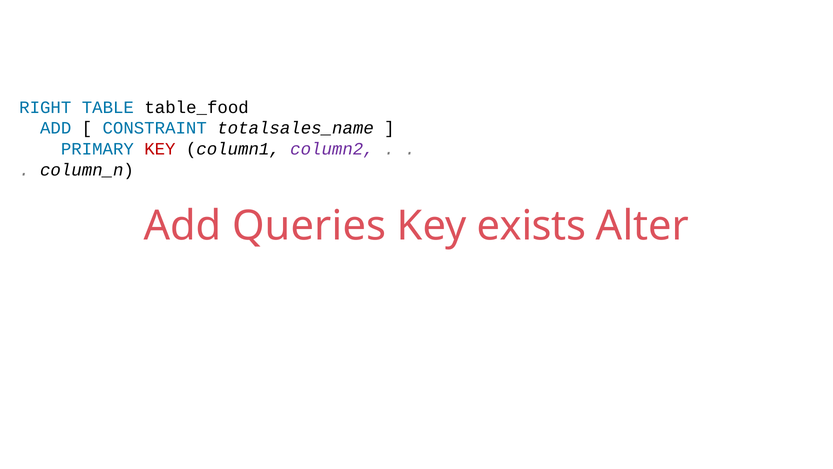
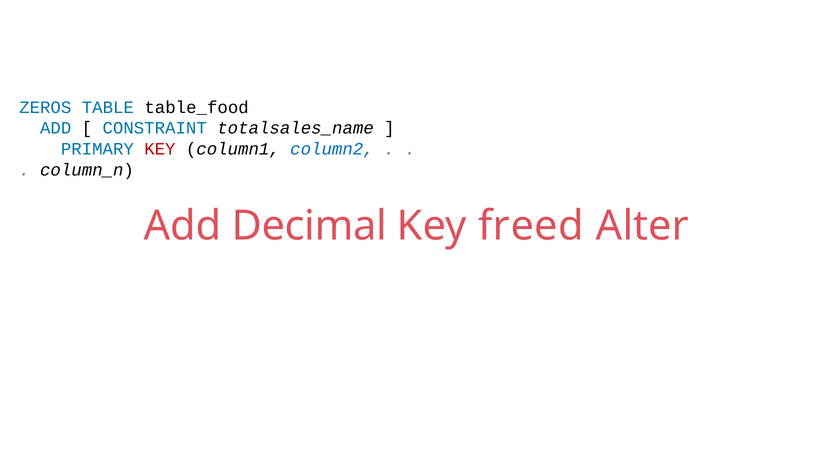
RIGHT: RIGHT -> ZEROS
column2 colour: purple -> blue
Queries: Queries -> Decimal
exists: exists -> freed
